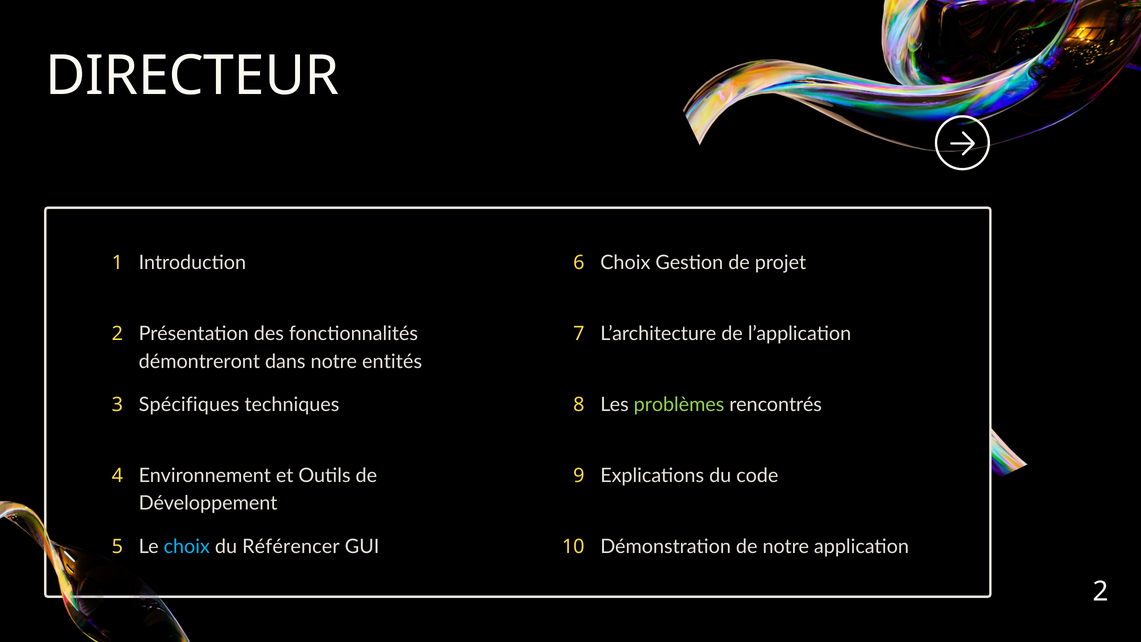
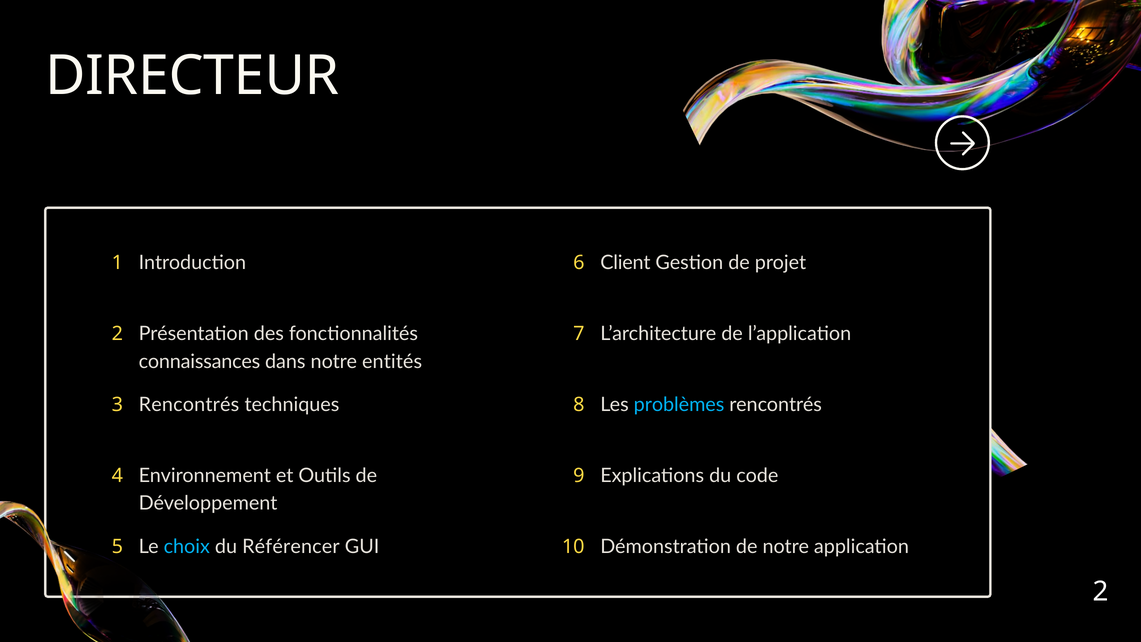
Choix at (625, 263): Choix -> Client
démontreront: démontreront -> connaissances
Spécifiques at (189, 405): Spécifiques -> Rencontrés
problèmes colour: light green -> light blue
